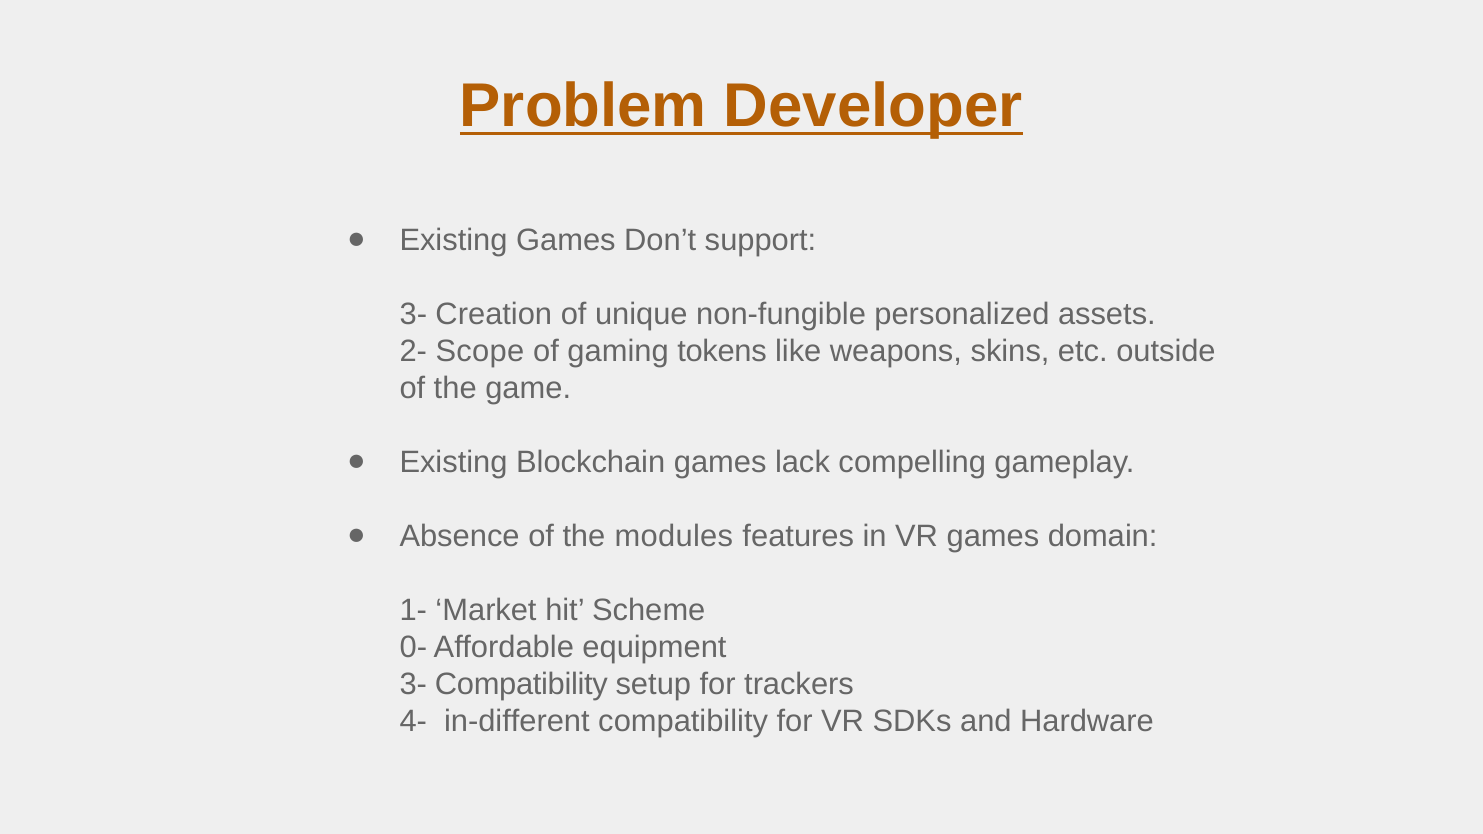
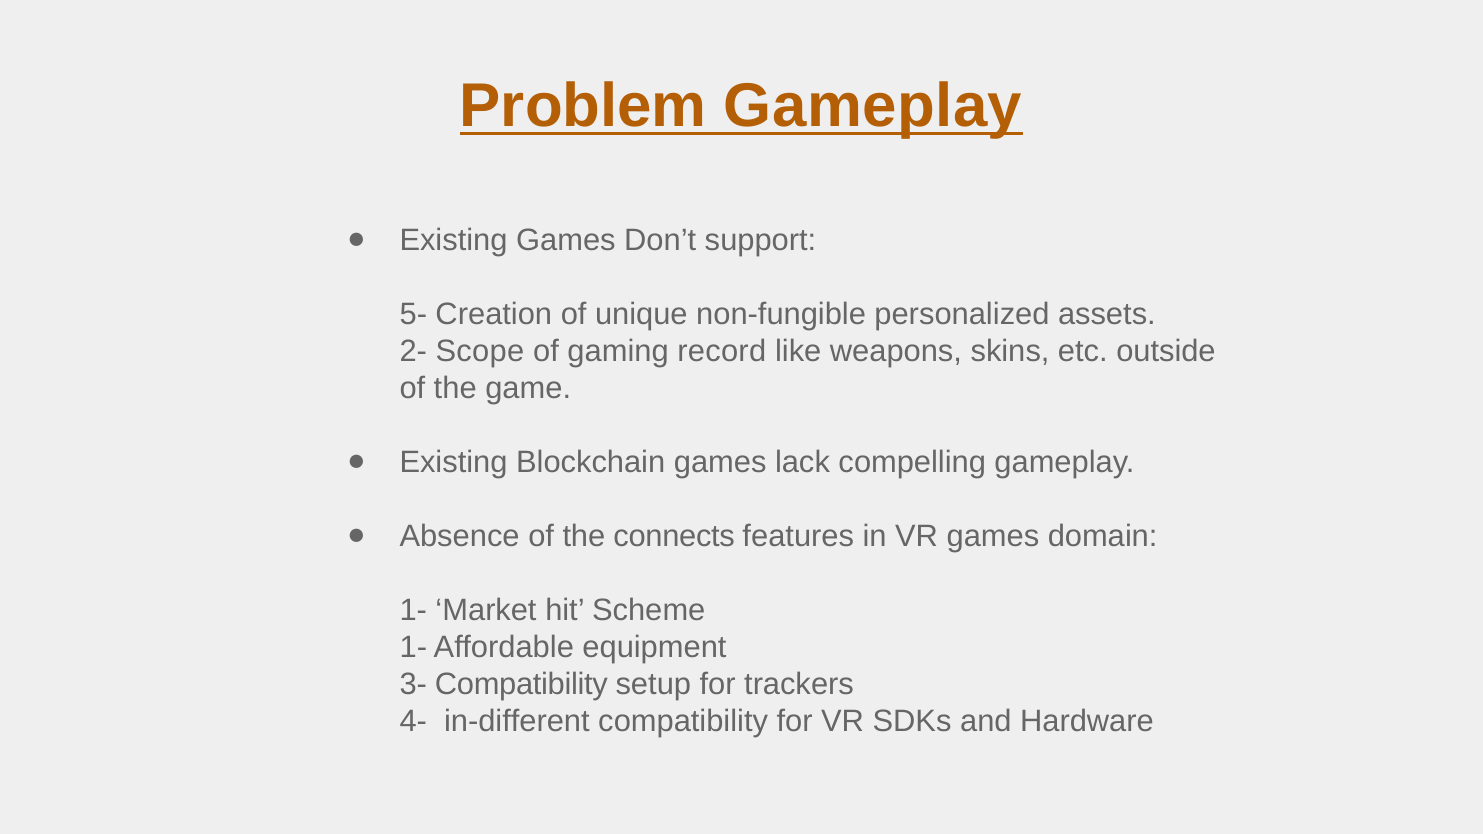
Problem Developer: Developer -> Gameplay
3- at (413, 314): 3- -> 5-
tokens: tokens -> record
modules: modules -> connects
0- at (413, 648): 0- -> 1-
